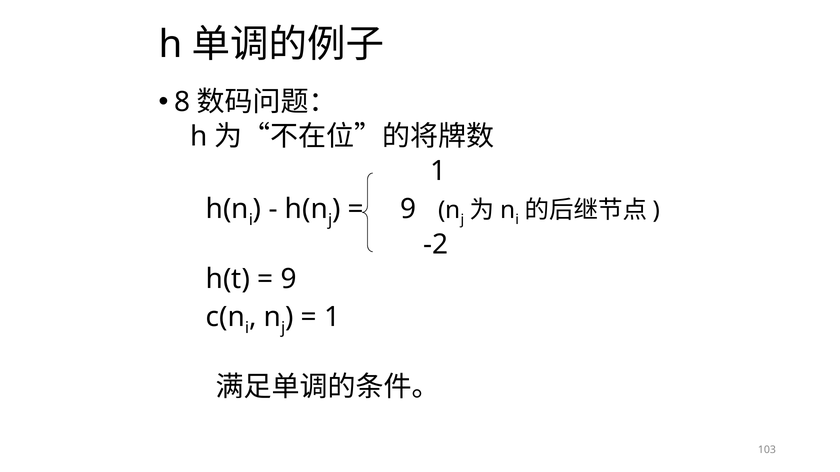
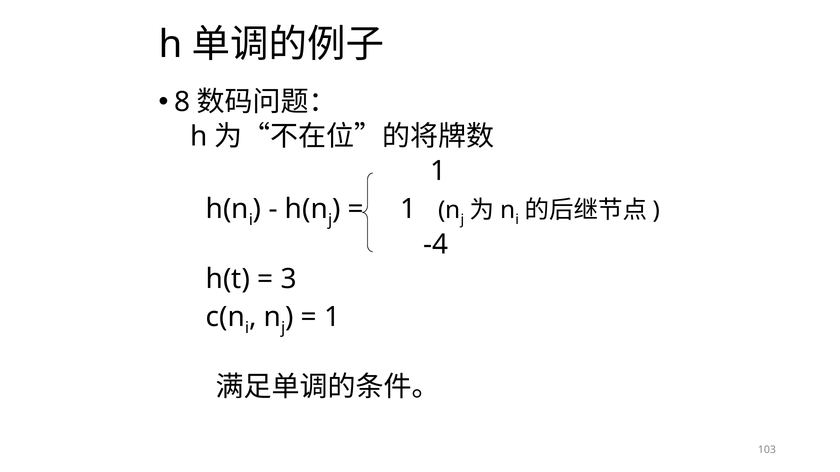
9 at (408, 209): 9 -> 1
-2: -2 -> -4
9 at (289, 279): 9 -> 3
